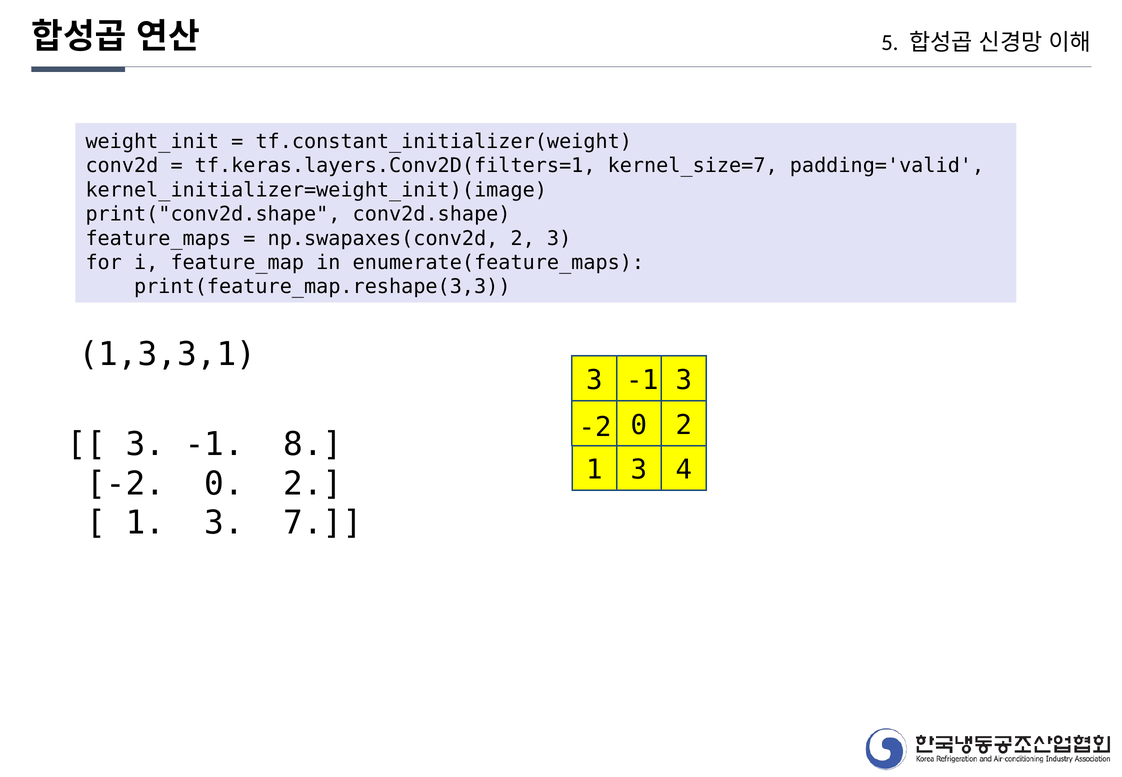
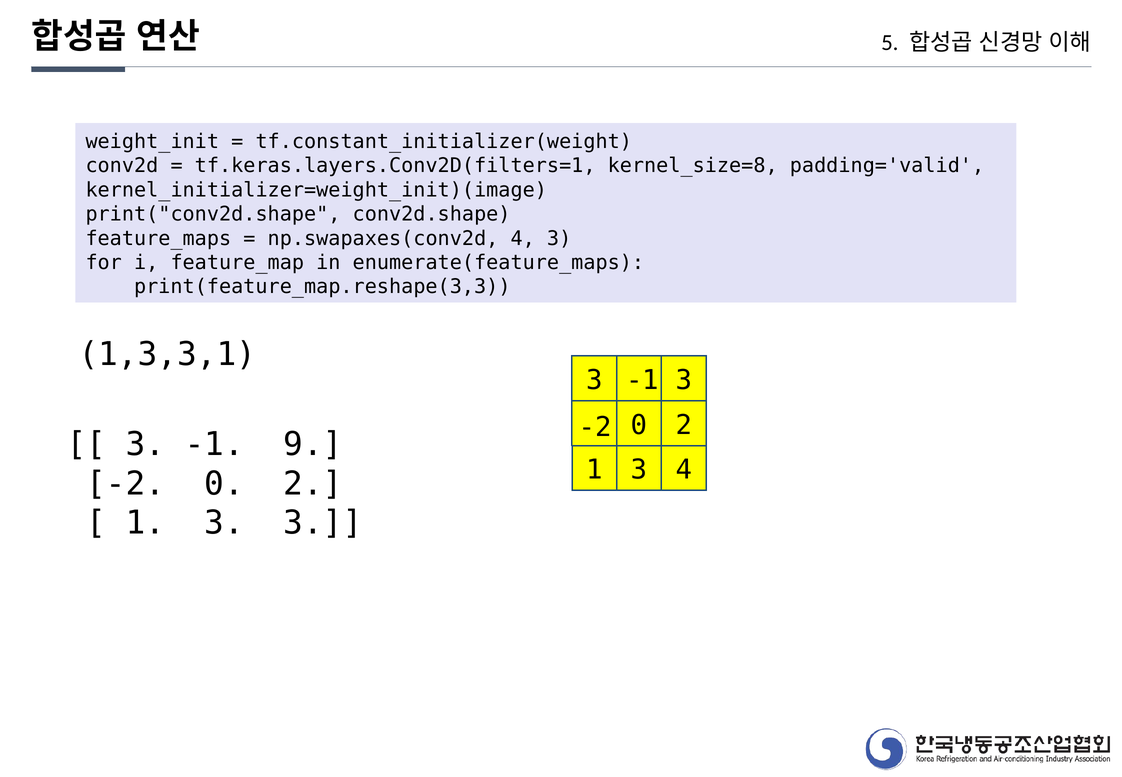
kernel_size=7: kernel_size=7 -> kernel_size=8
np.swapaxes(conv2d 2: 2 -> 4
8: 8 -> 9
7 at (323, 523): 7 -> 3
